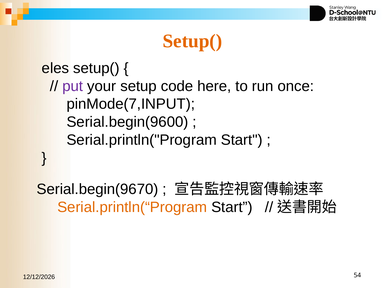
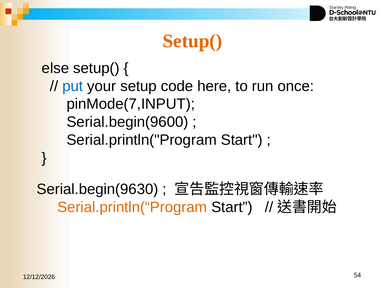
eles: eles -> else
put colour: purple -> blue
Serial.begin(9670: Serial.begin(9670 -> Serial.begin(9630
